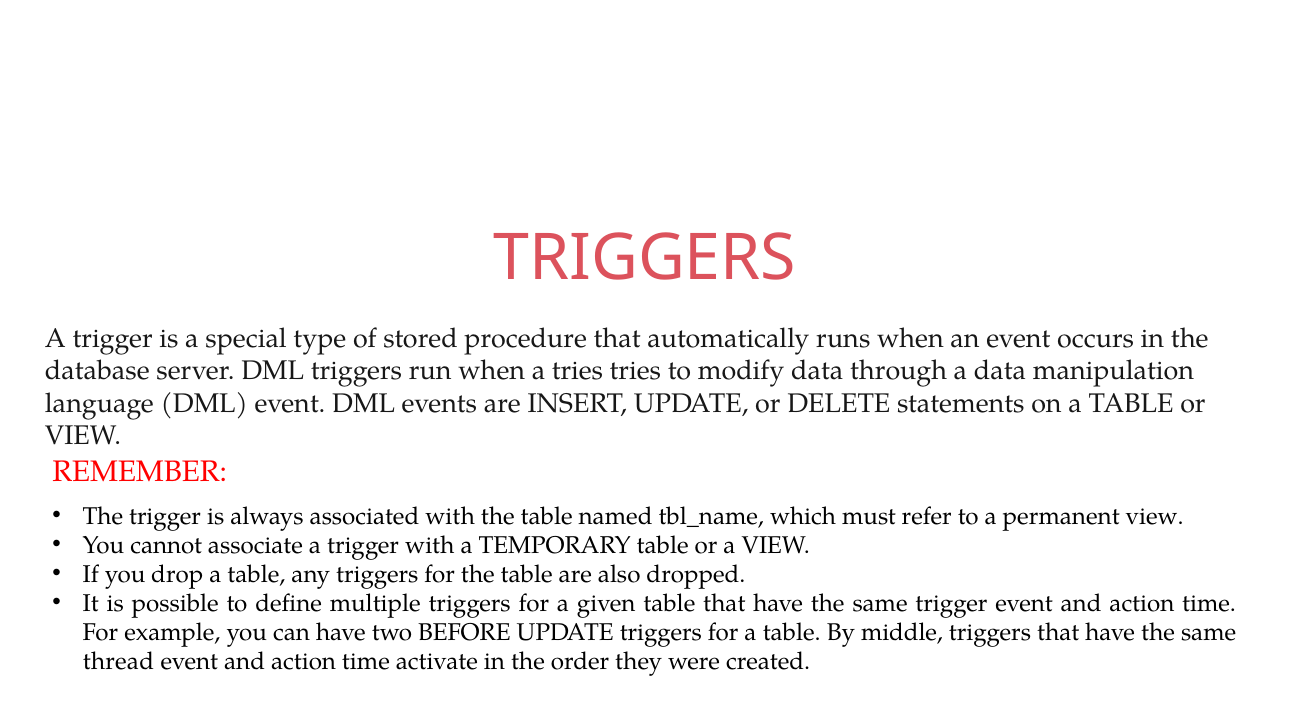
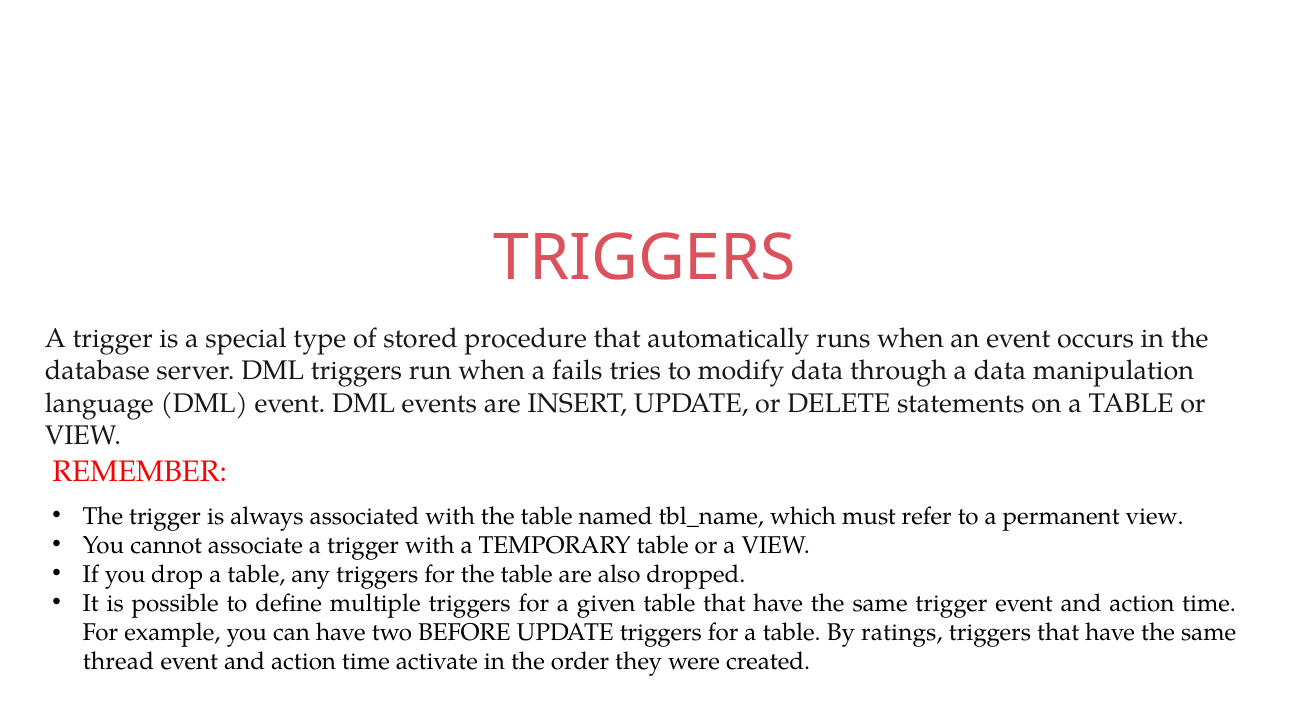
a tries: tries -> fails
middle: middle -> ratings
